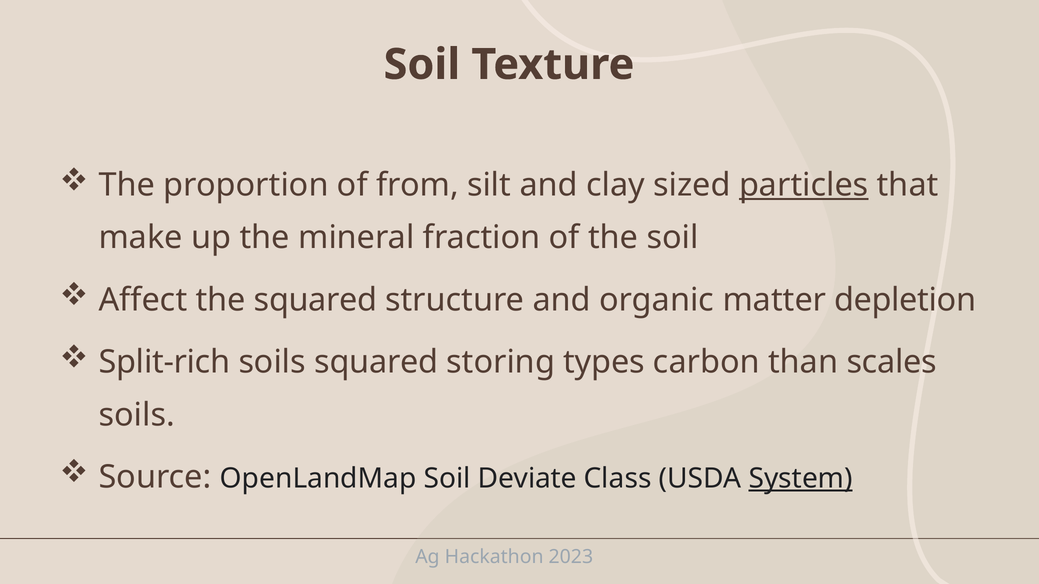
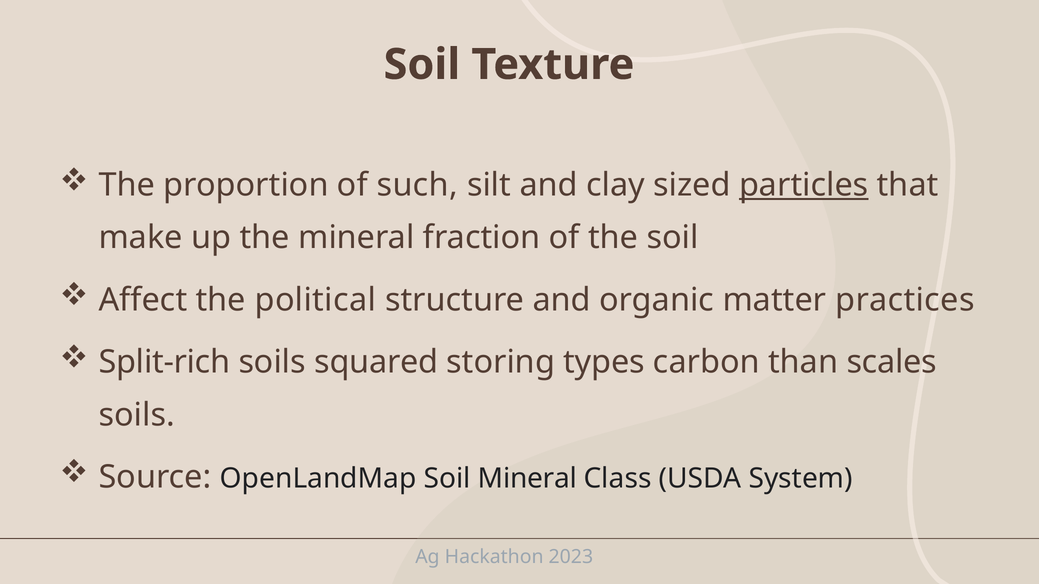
from: from -> such
the squared: squared -> political
depletion: depletion -> practices
Soil Deviate: Deviate -> Mineral
System underline: present -> none
